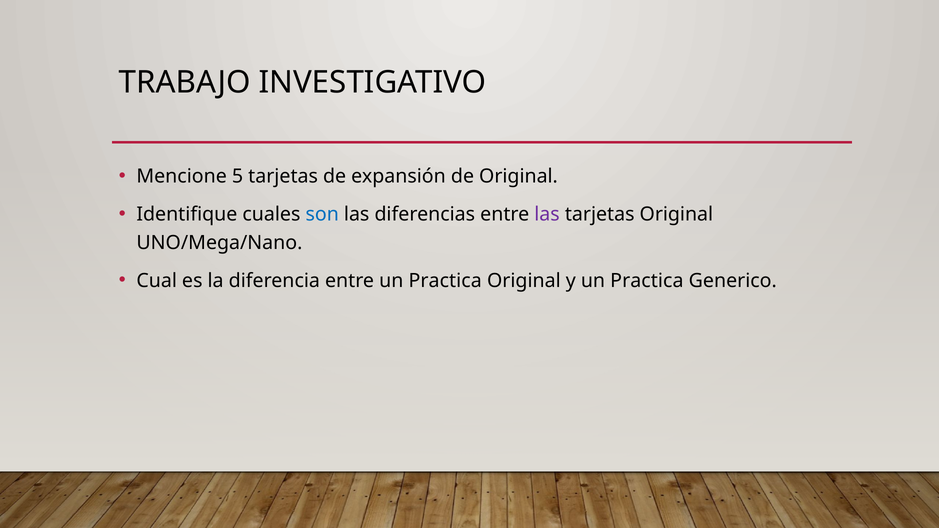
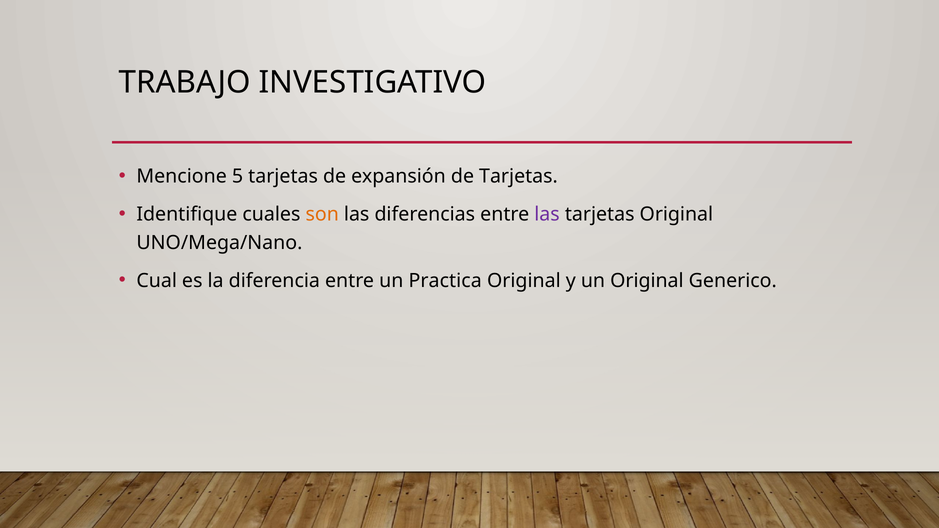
de Original: Original -> Tarjetas
son colour: blue -> orange
y un Practica: Practica -> Original
